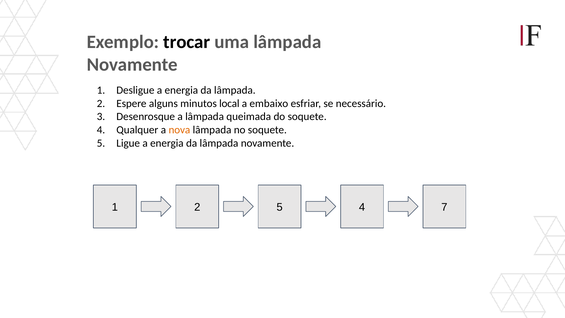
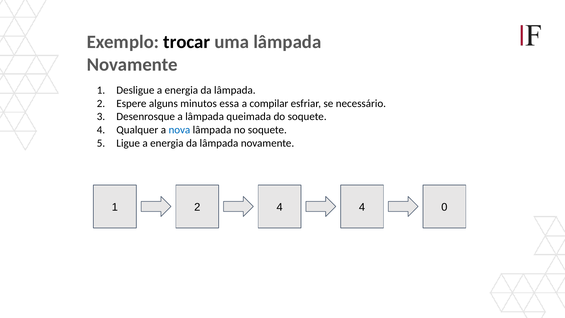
local: local -> essa
embaixo: embaixo -> compilar
nova colour: orange -> blue
2 5: 5 -> 4
7: 7 -> 0
